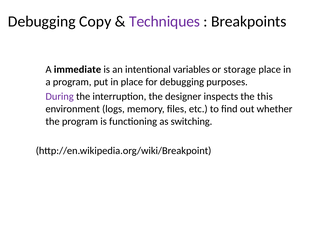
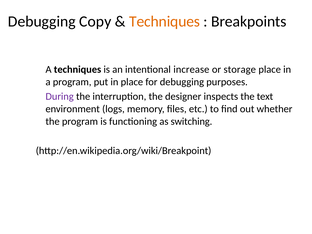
Techniques at (165, 21) colour: purple -> orange
A immediate: immediate -> techniques
variables: variables -> increase
this: this -> text
